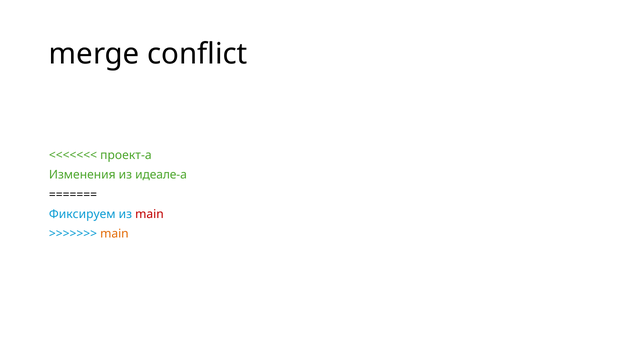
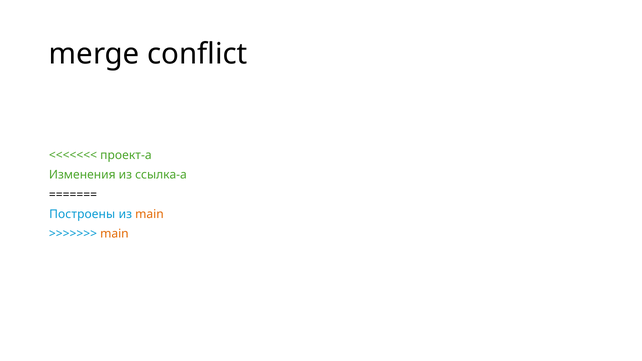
идеале-a: идеале-a -> ссылка-a
Фиксируем: Фиксируем -> Построены
main at (149, 214) colour: red -> orange
